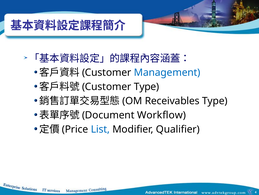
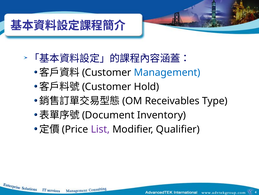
Type at (147, 86): Type -> Hold
Workflow: Workflow -> Inventory
List colour: blue -> purple
